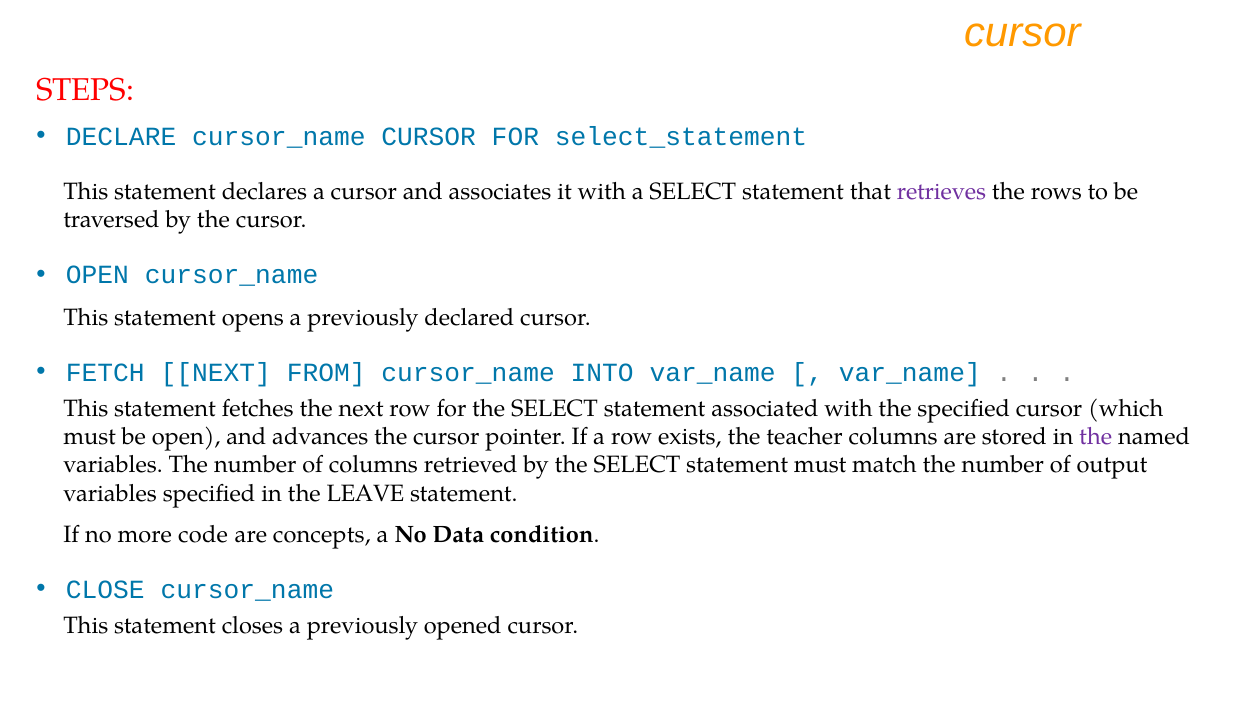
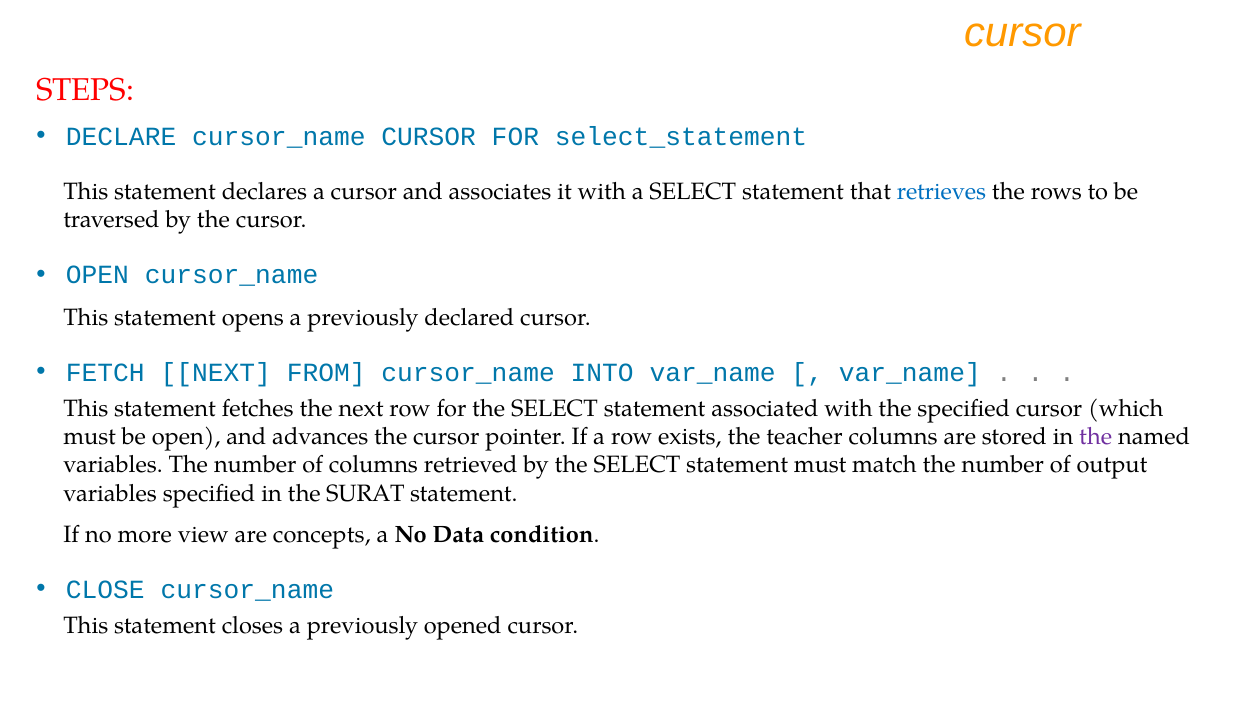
retrieves colour: purple -> blue
LEAVE: LEAVE -> SURAT
code: code -> view
